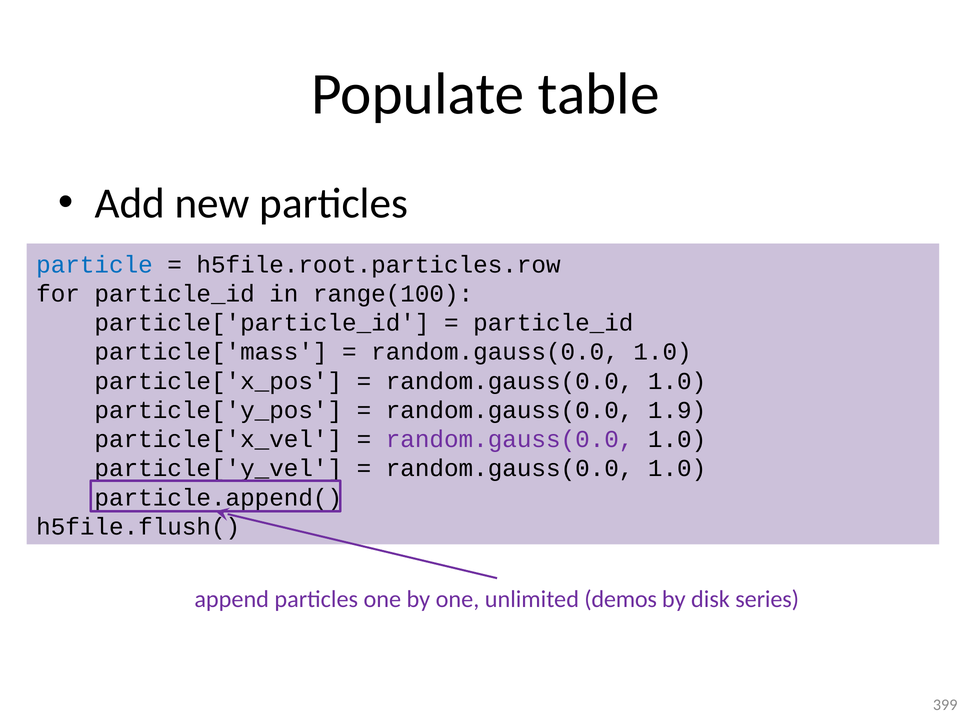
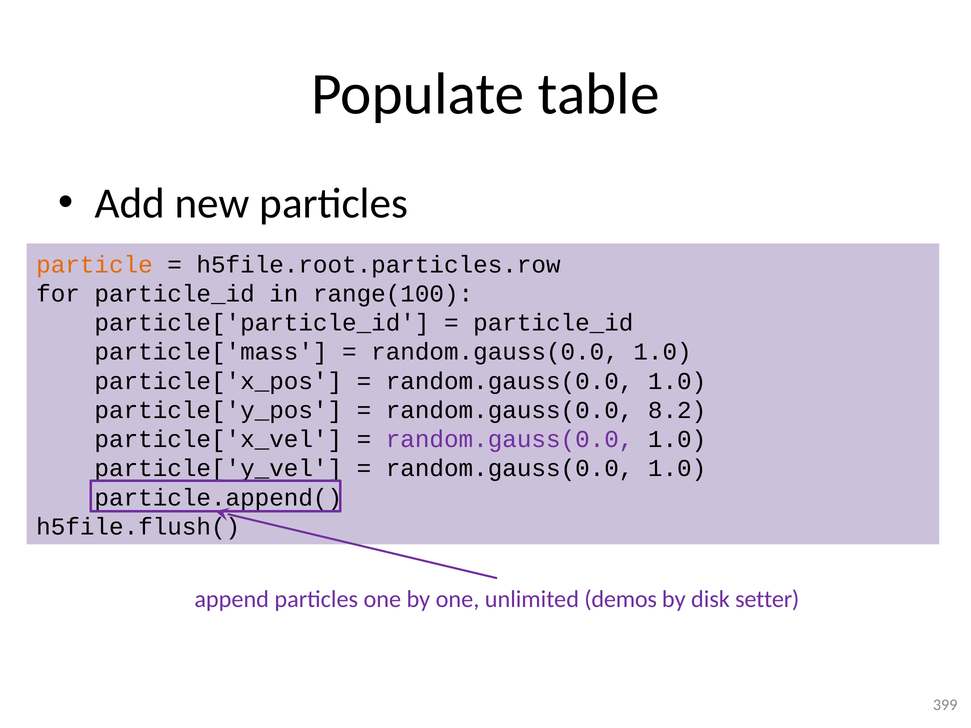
particle colour: blue -> orange
1.9: 1.9 -> 8.2
series: series -> setter
